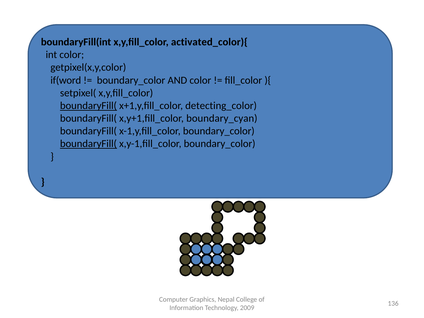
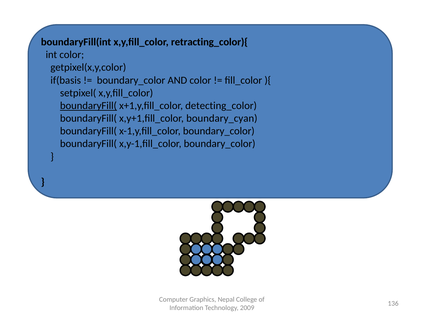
activated_color){: activated_color){ -> retracting_color){
if(word: if(word -> if(basis
boundaryFill( at (88, 144) underline: present -> none
